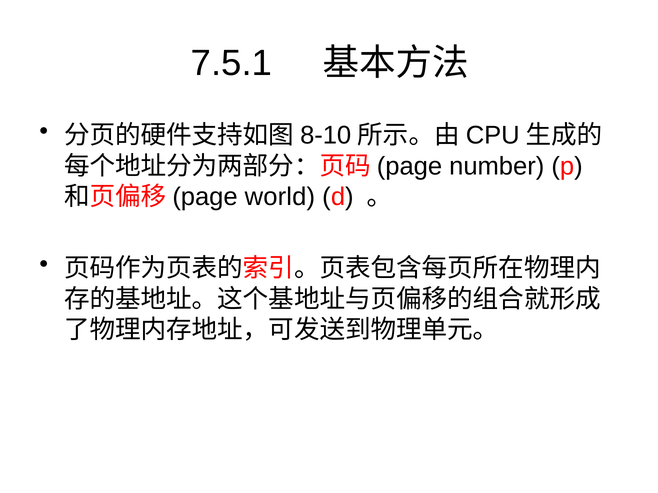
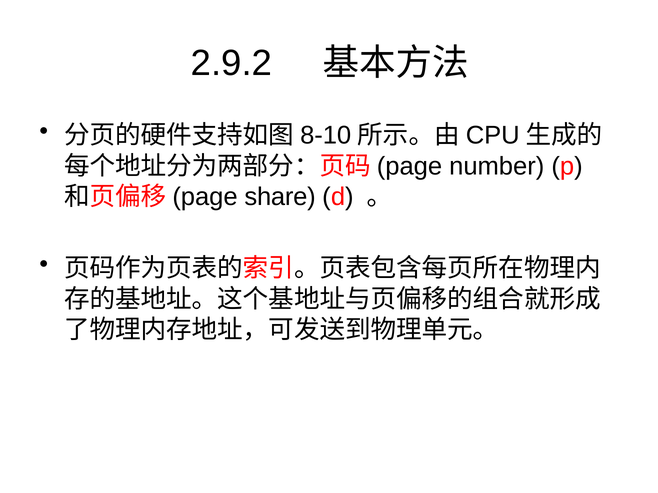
7.5.1: 7.5.1 -> 2.9.2
world: world -> share
